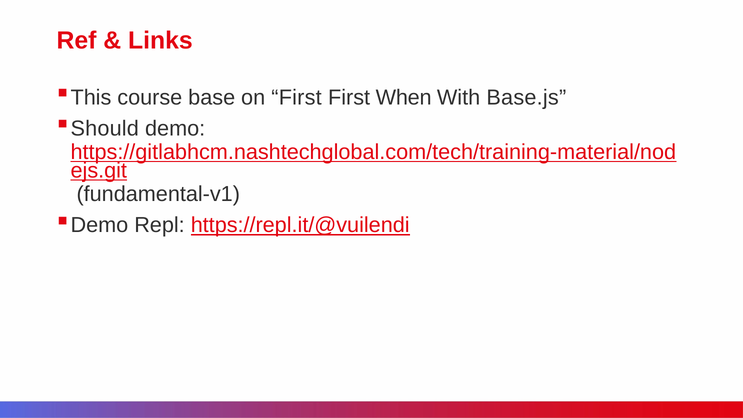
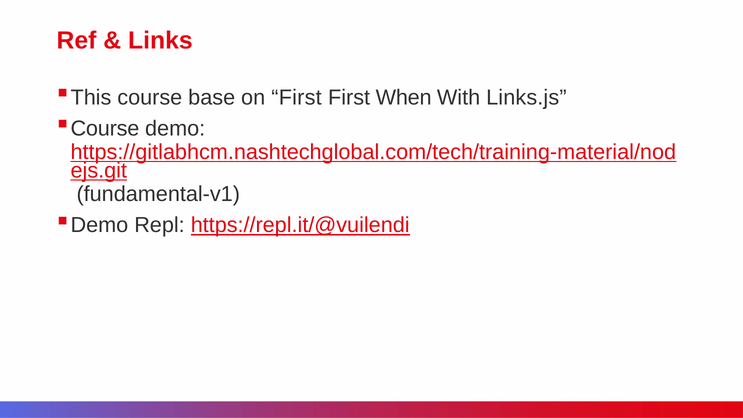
Base.js: Base.js -> Links.js
Should at (105, 128): Should -> Course
